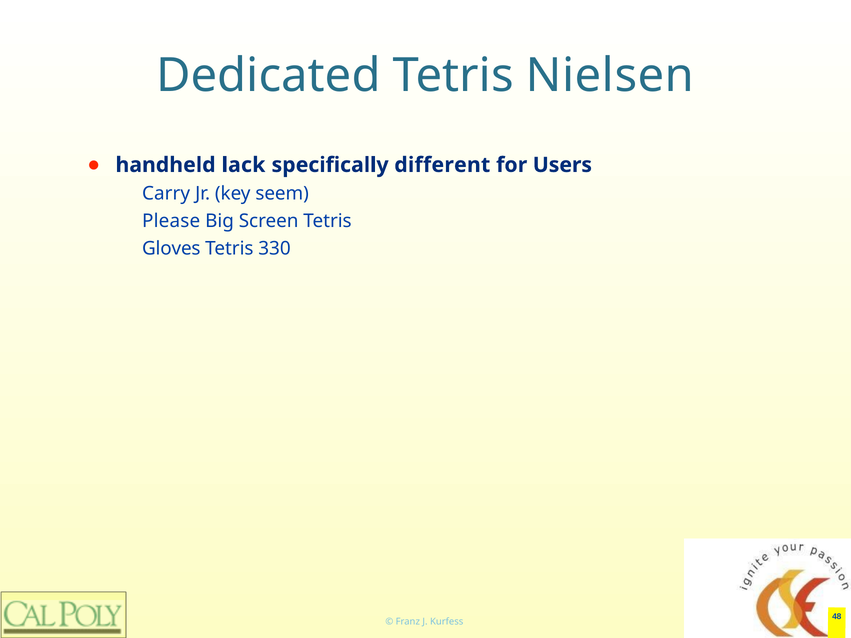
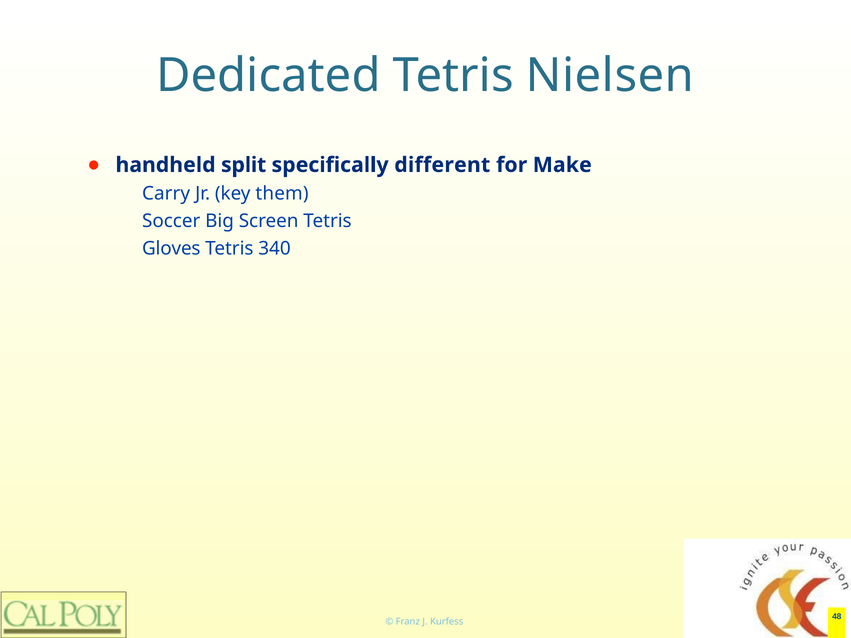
lack: lack -> split
Users: Users -> Make
seem: seem -> them
Please: Please -> Soccer
330: 330 -> 340
